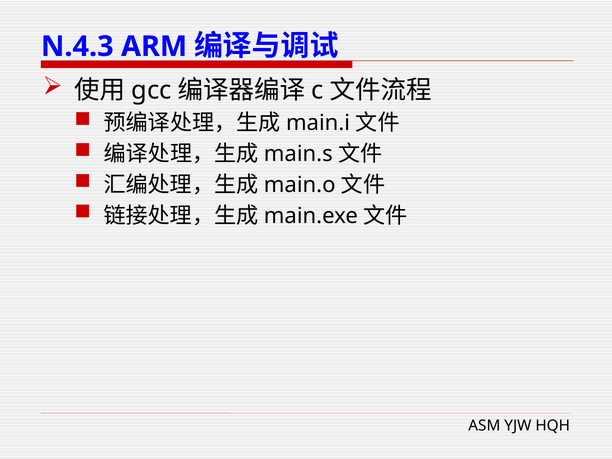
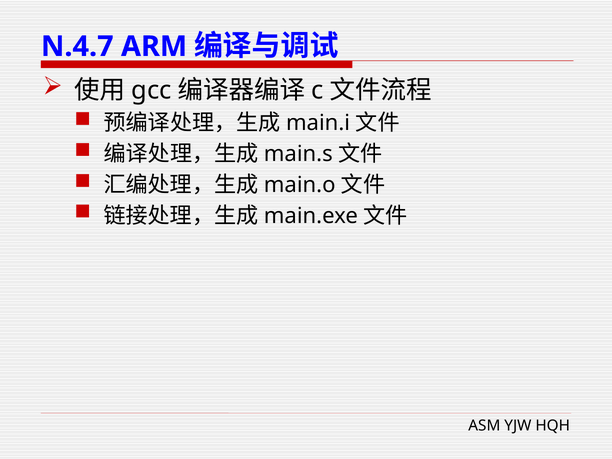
N.4.3: N.4.3 -> N.4.7
